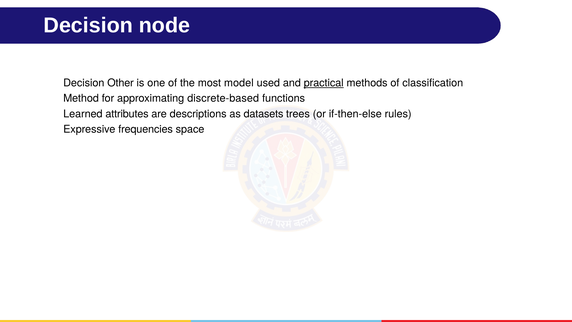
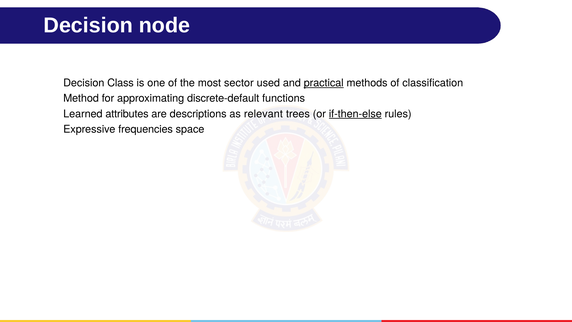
Other: Other -> Class
model: model -> sector
discrete-based: discrete-based -> discrete-default
datasets: datasets -> relevant
if-then-else underline: none -> present
